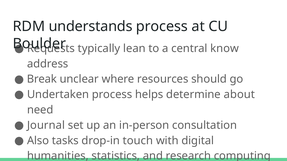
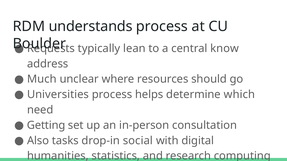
Break: Break -> Much
Undertaken: Undertaken -> Universities
about: about -> which
Journal: Journal -> Getting
touch: touch -> social
